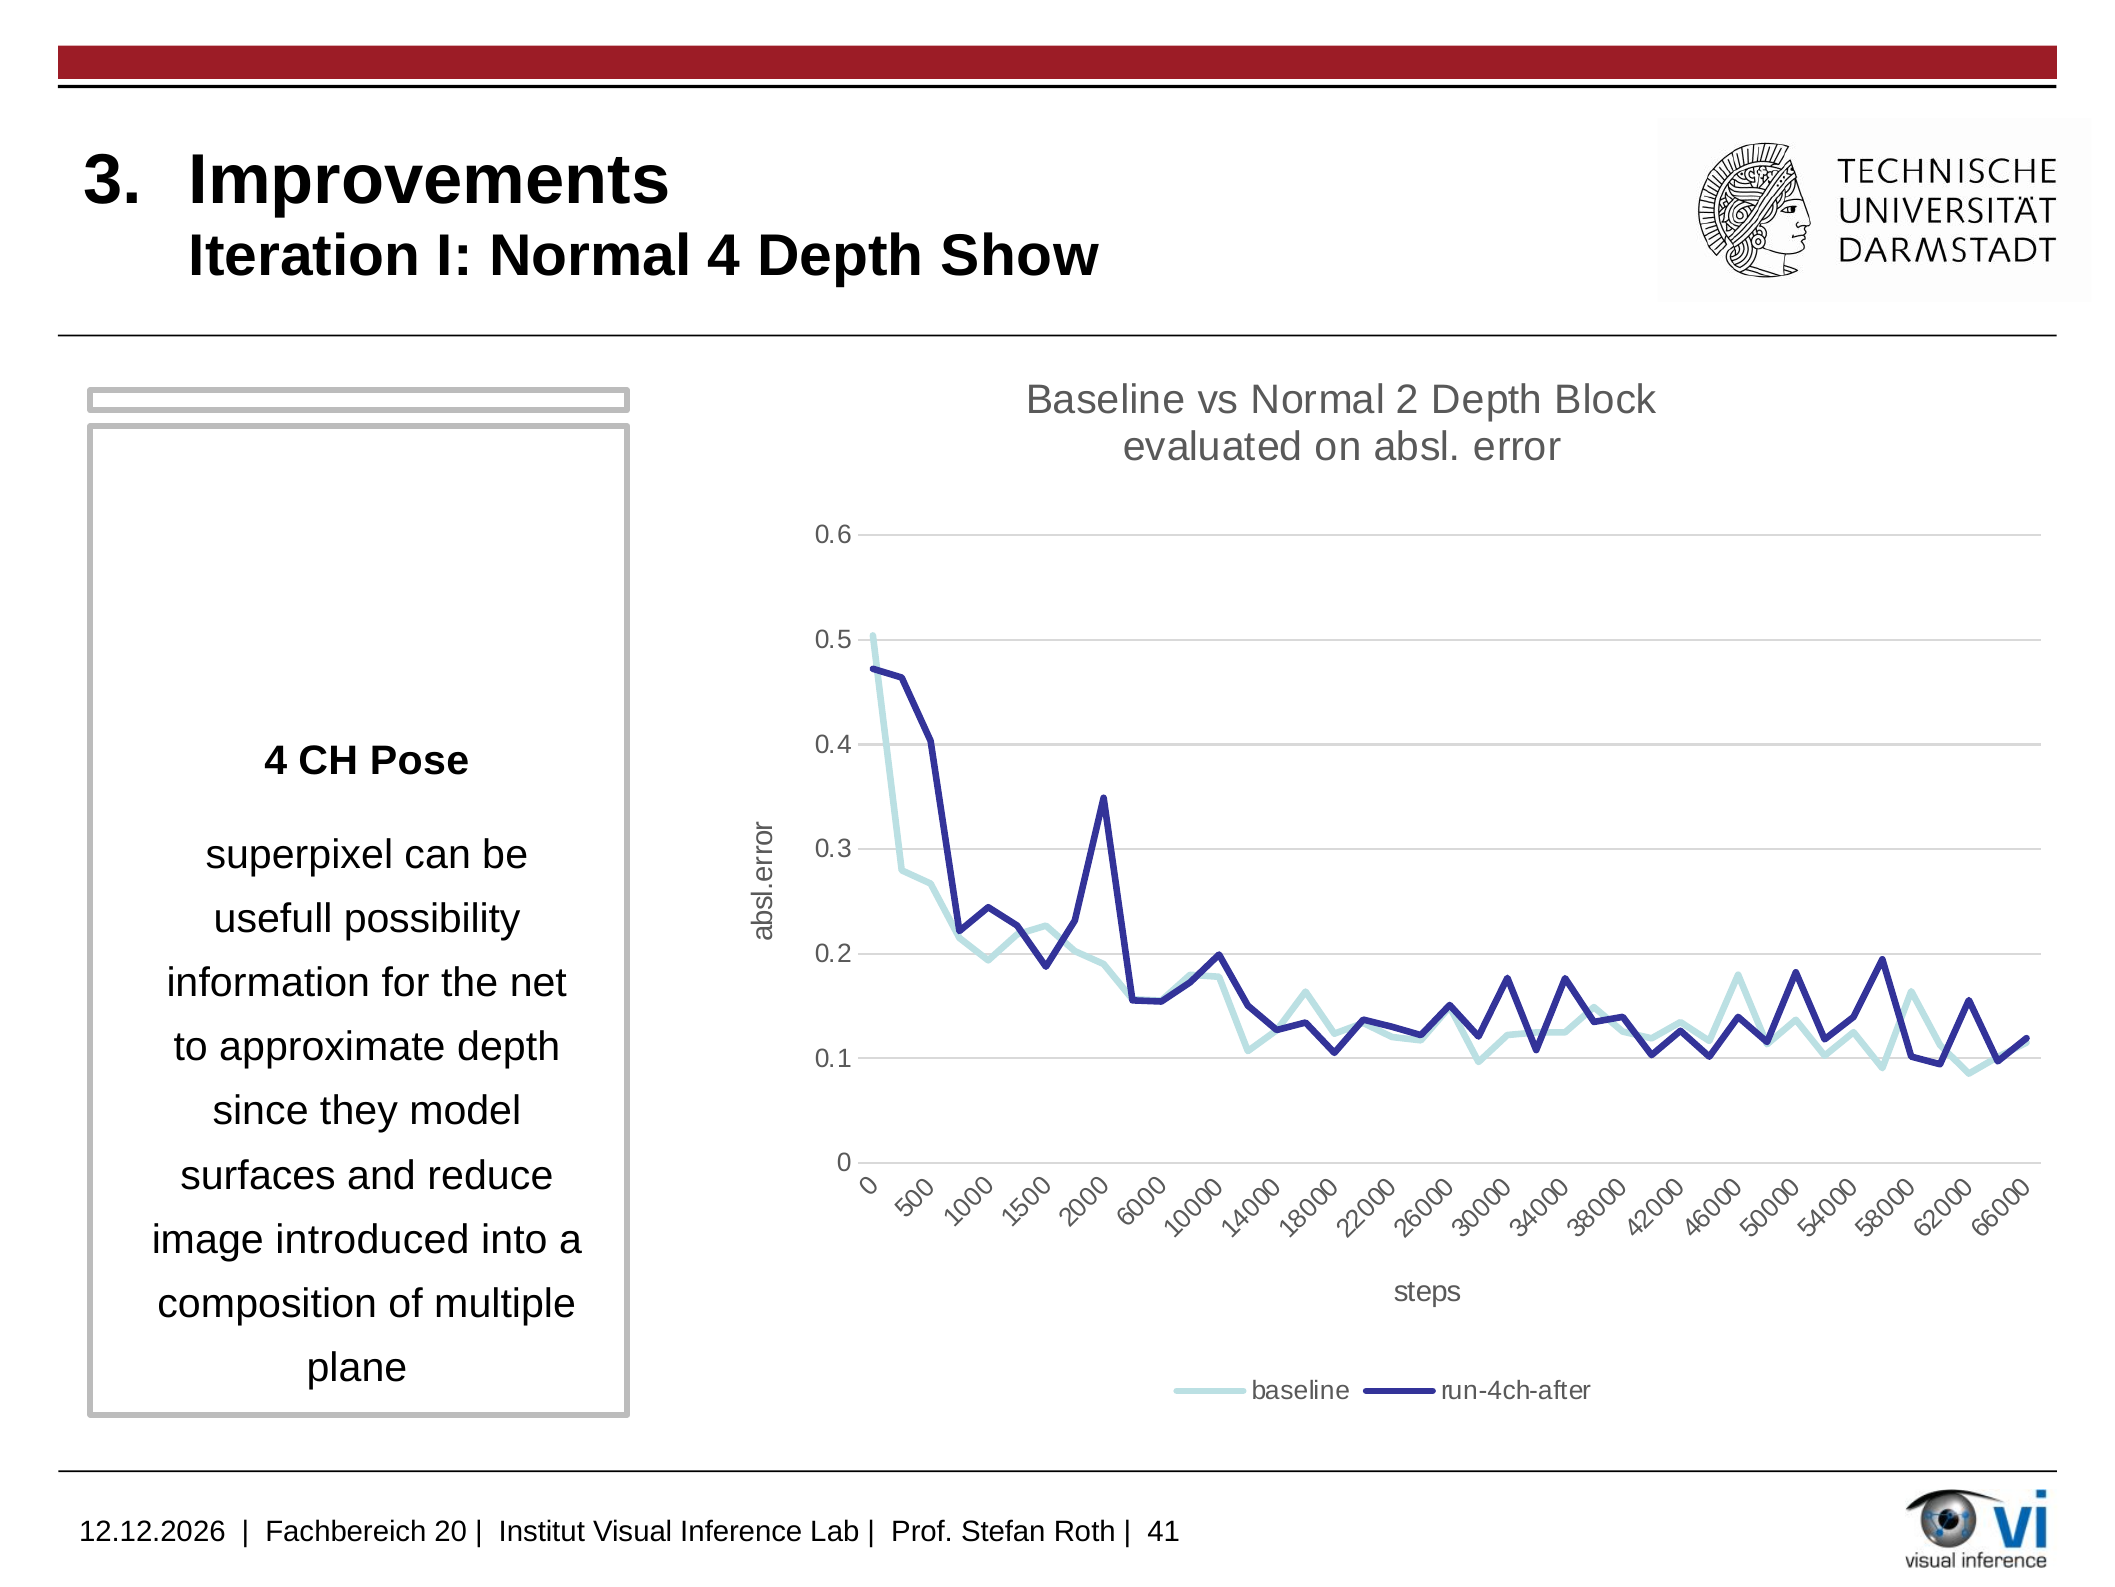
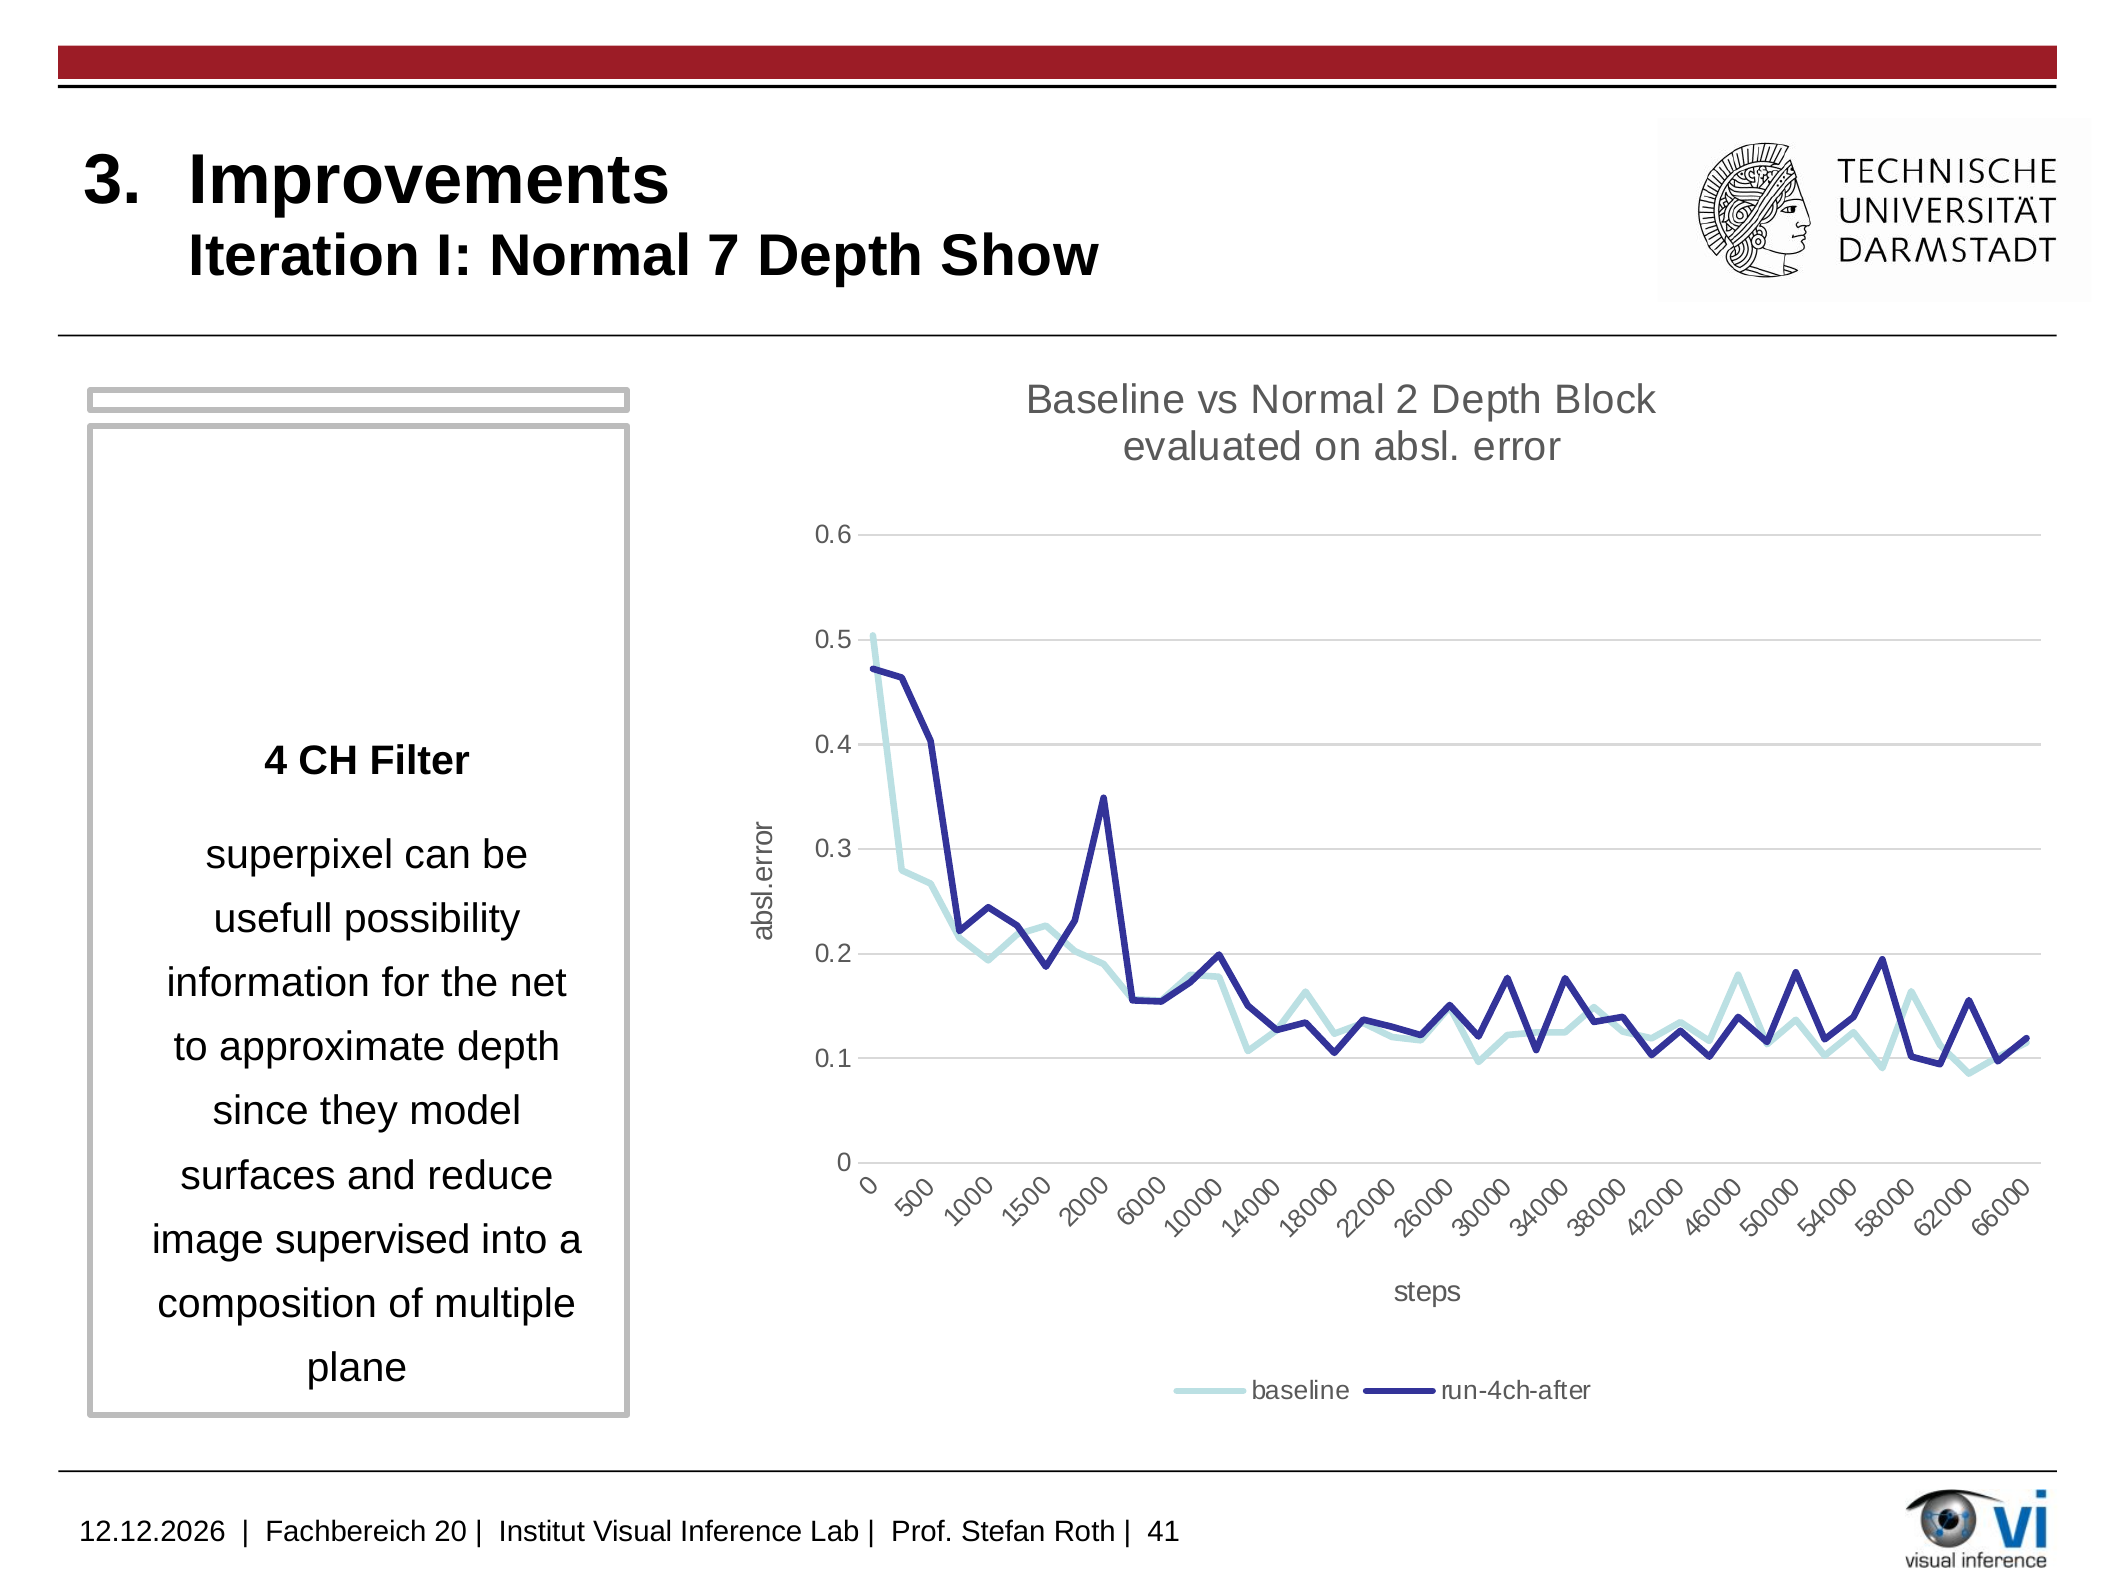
Normal 4: 4 -> 7
Pose: Pose -> Filter
introduced: introduced -> supervised
